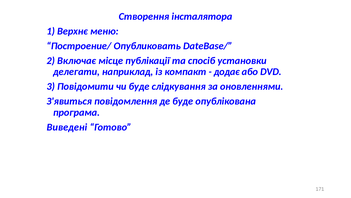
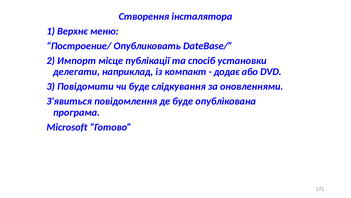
Включає: Включає -> Импорт
Виведені: Виведені -> Microsoft
